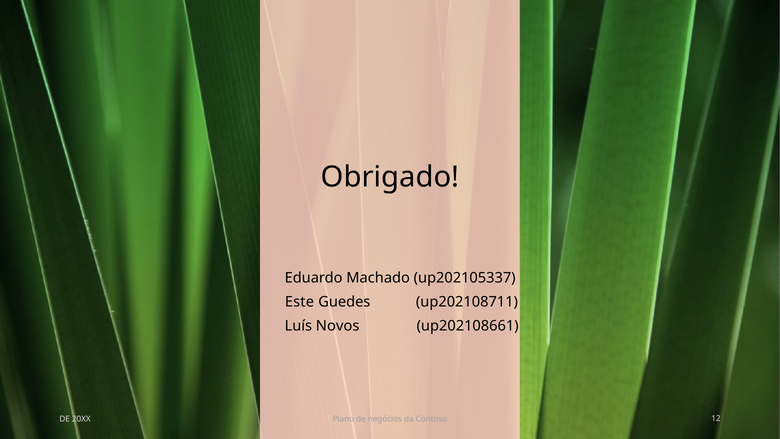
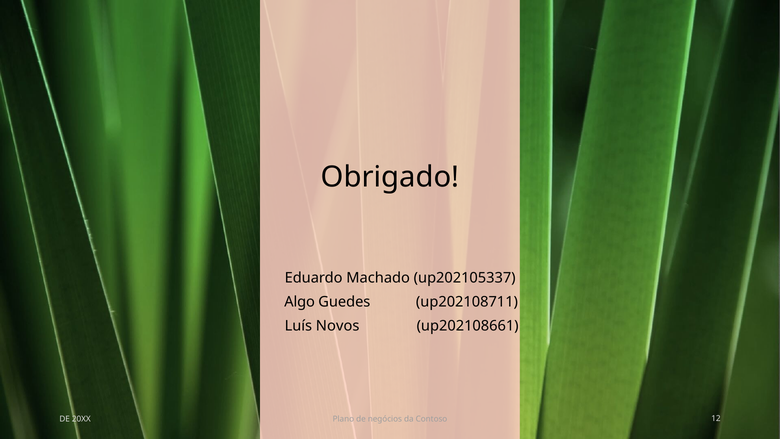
Este: Este -> Algo
